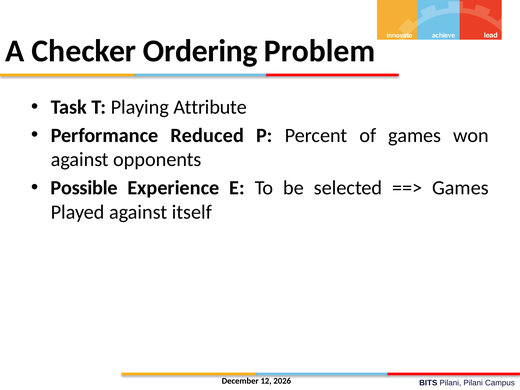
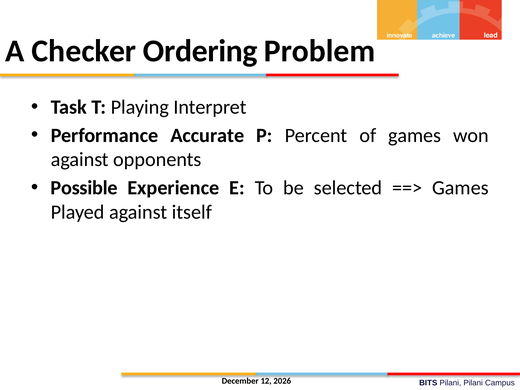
Attribute: Attribute -> Interpret
Reduced: Reduced -> Accurate
